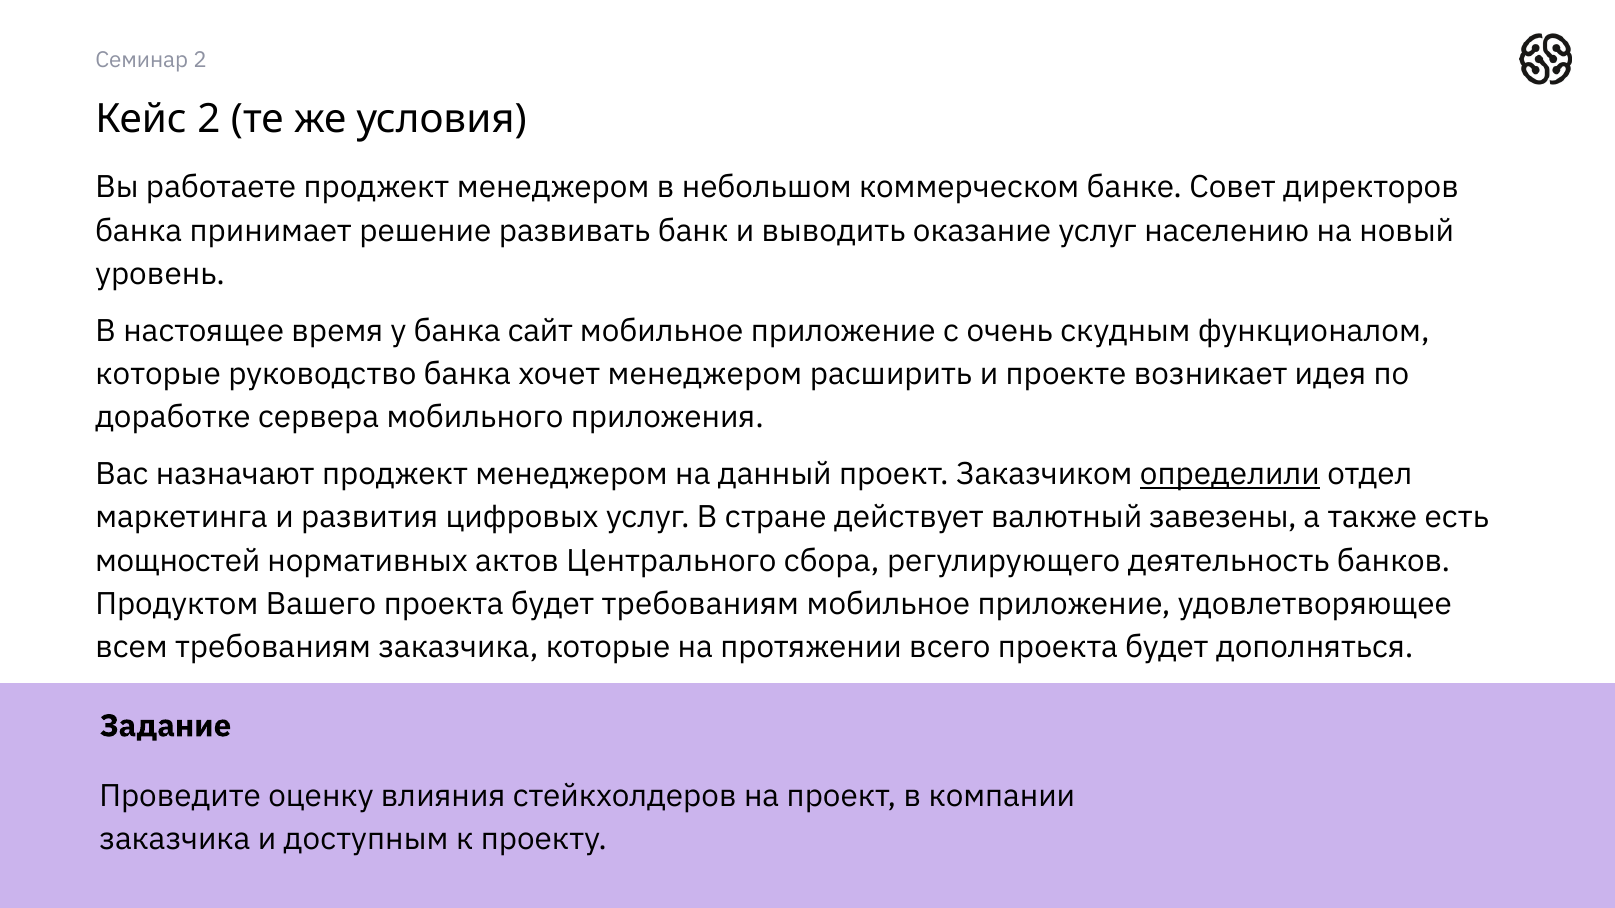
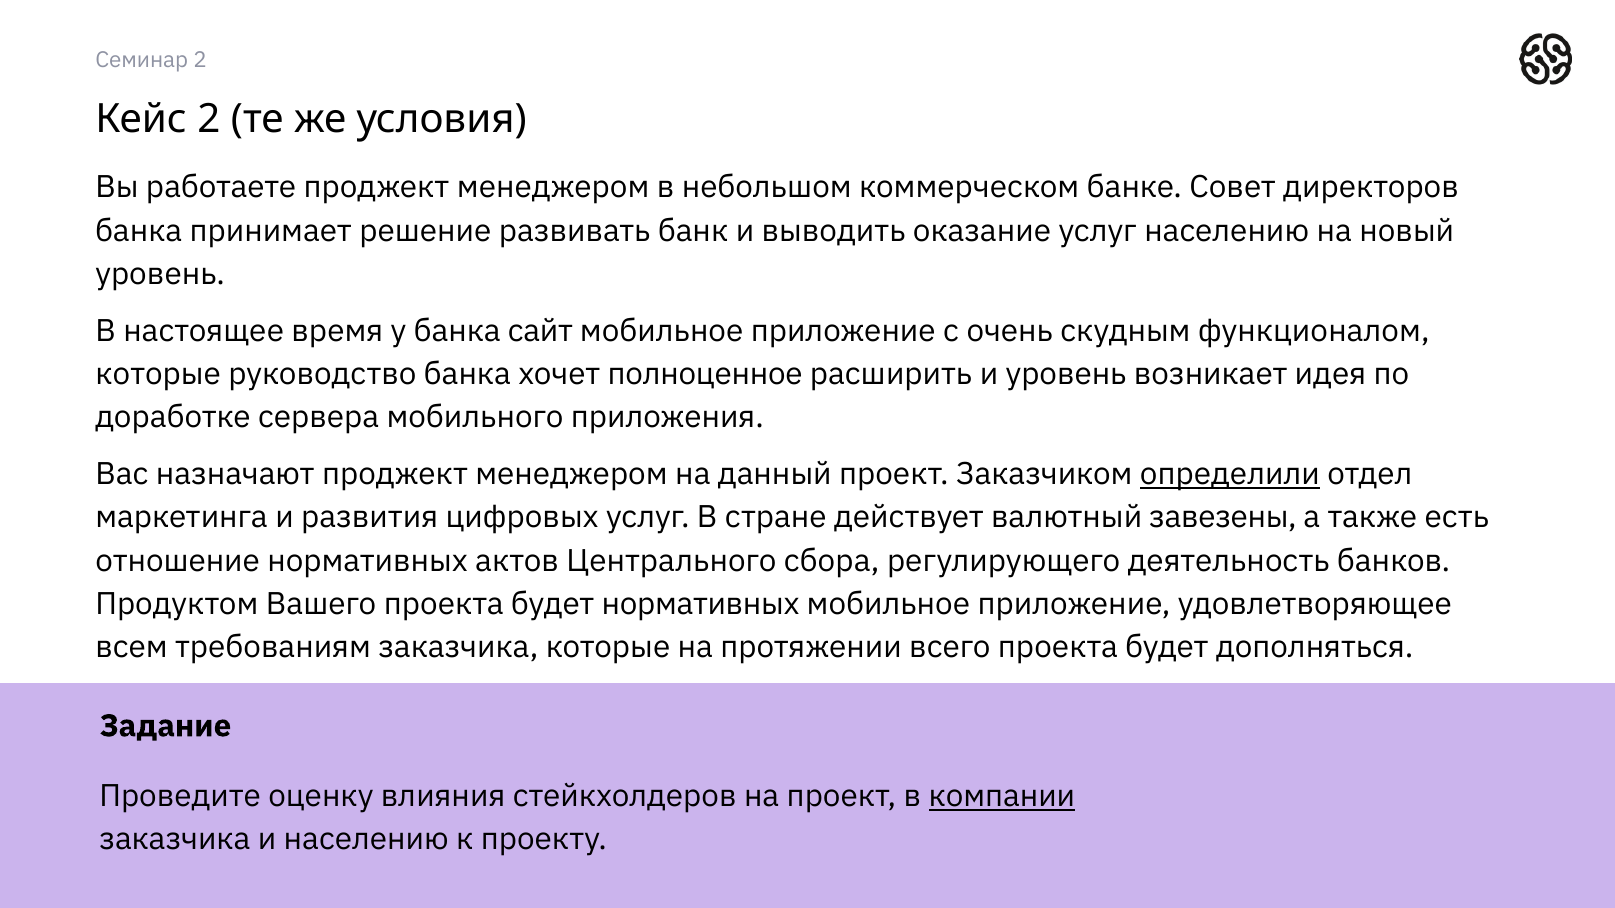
хочет менеджером: менеджером -> полноценное
и проекте: проекте -> уровень
мощностей: мощностей -> отношение
будет требованиям: требованиям -> нормативных
компании underline: none -> present
и доступным: доступным -> населению
